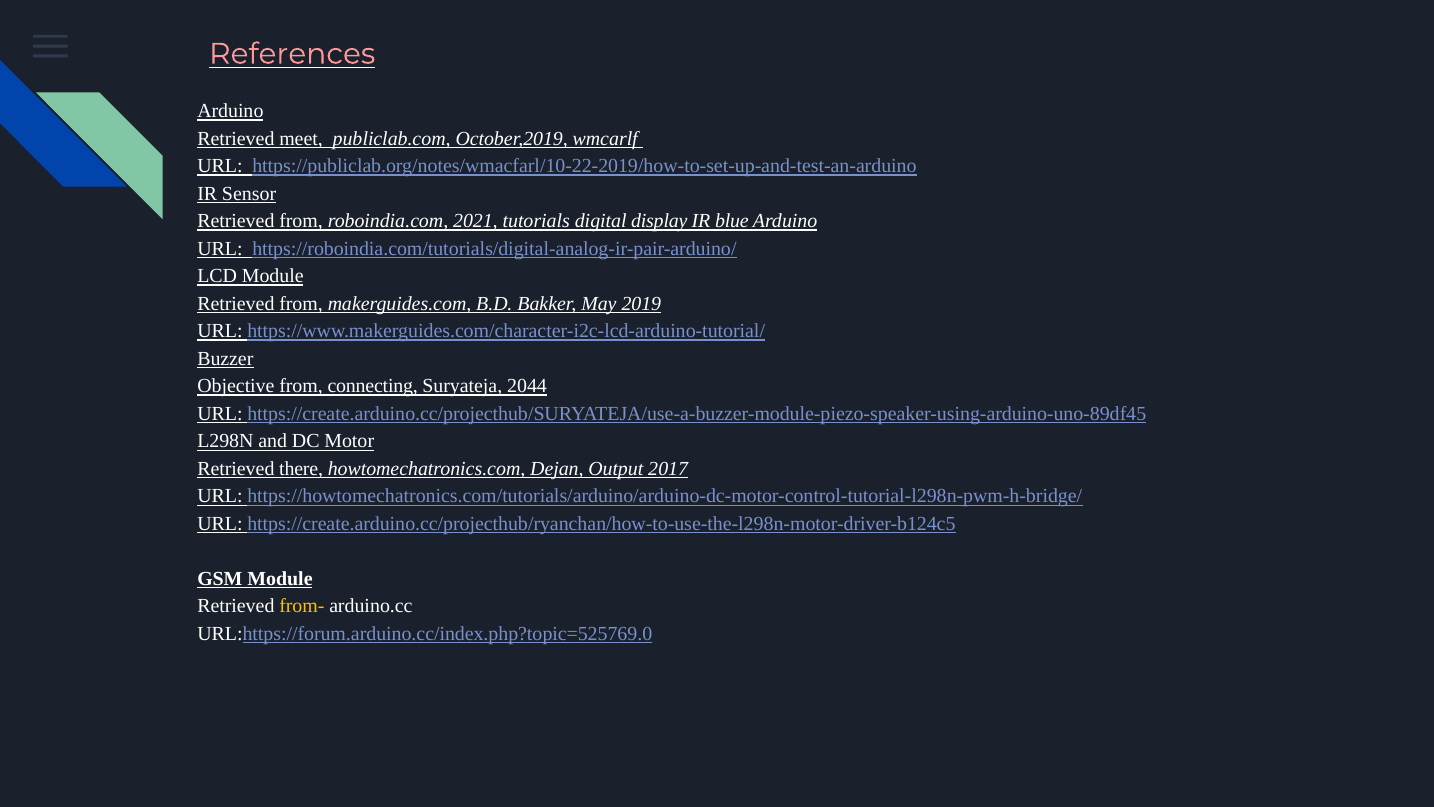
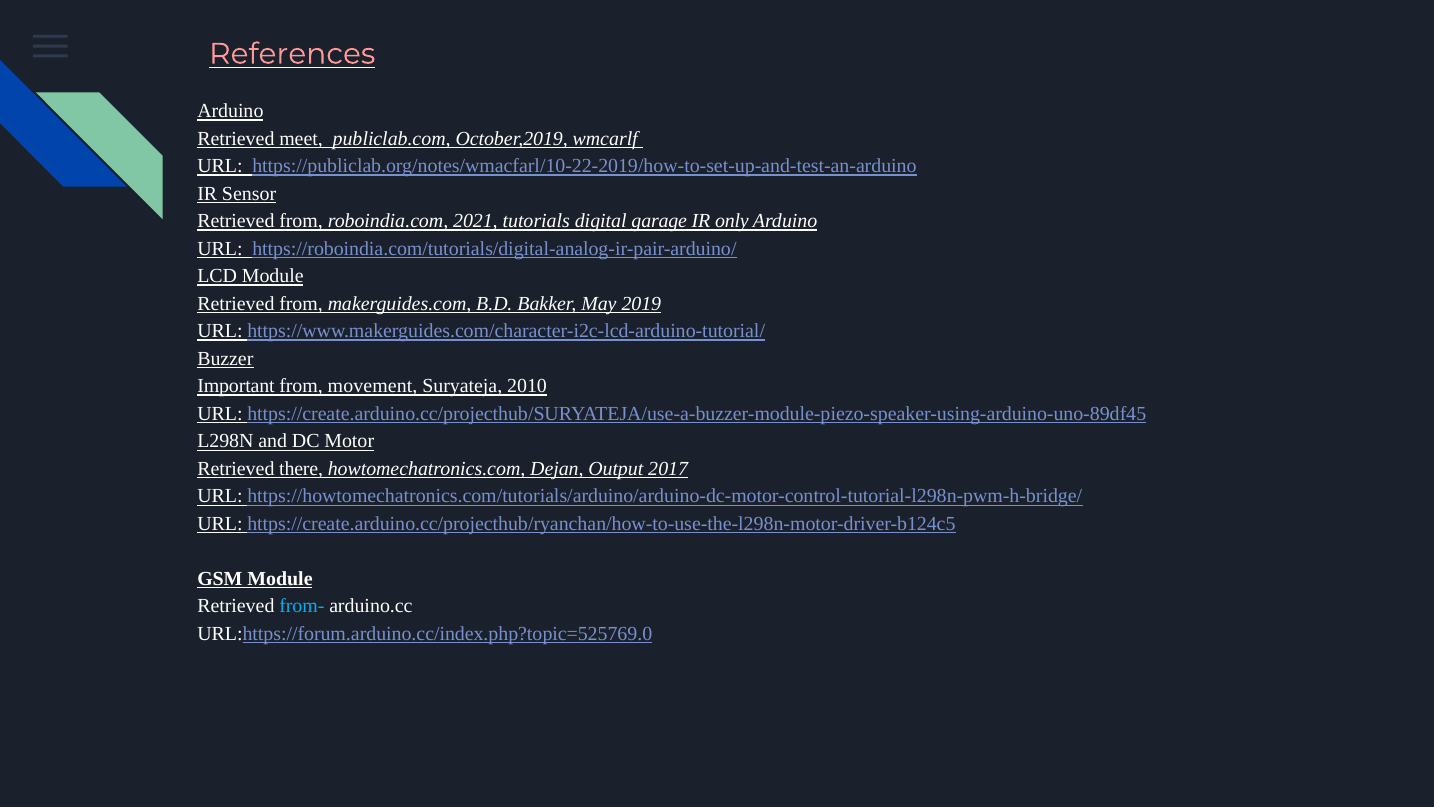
display: display -> garage
blue: blue -> only
Objective: Objective -> Important
connecting: connecting -> movement
2044: 2044 -> 2010
from- colour: yellow -> light blue
